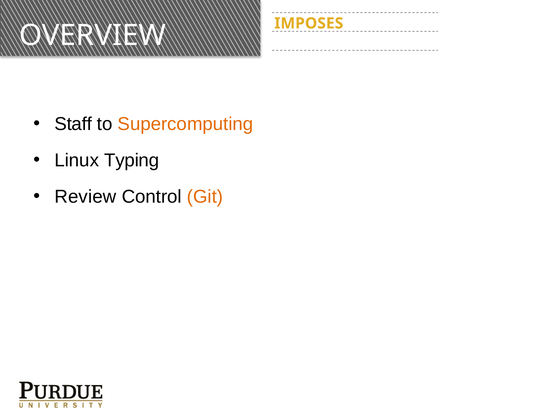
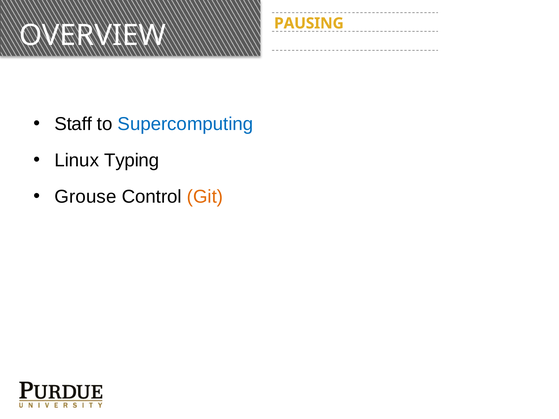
IMPOSES: IMPOSES -> PAUSING
Supercomputing colour: orange -> blue
Review: Review -> Grouse
